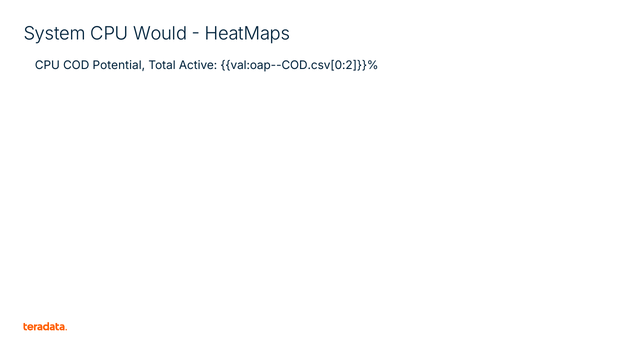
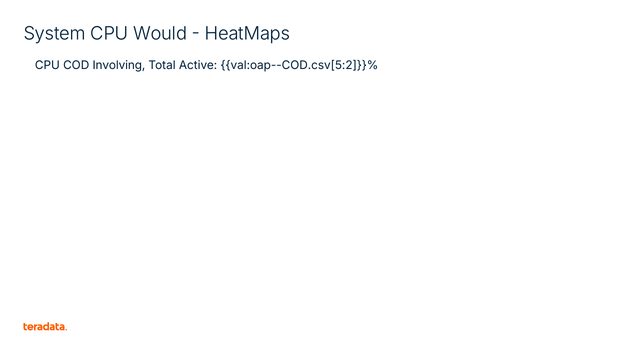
Potential: Potential -> Involving
val:oap--COD.csv[0:2]}}%: val:oap--COD.csv[0:2]}}% -> val:oap--COD.csv[5:2]}}%
